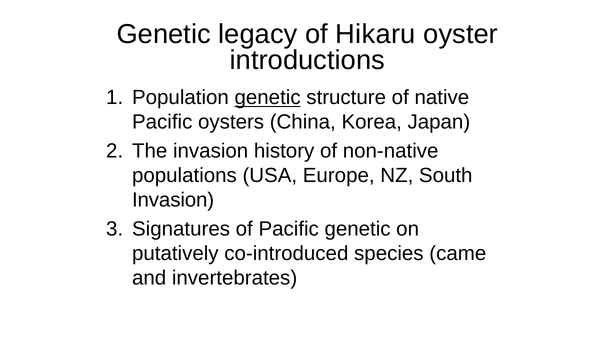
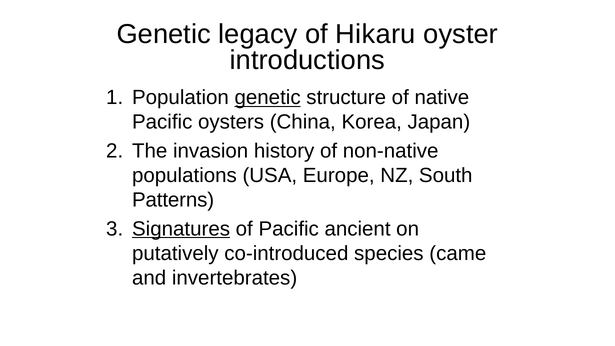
Invasion at (173, 200): Invasion -> Patterns
Signatures underline: none -> present
Pacific genetic: genetic -> ancient
